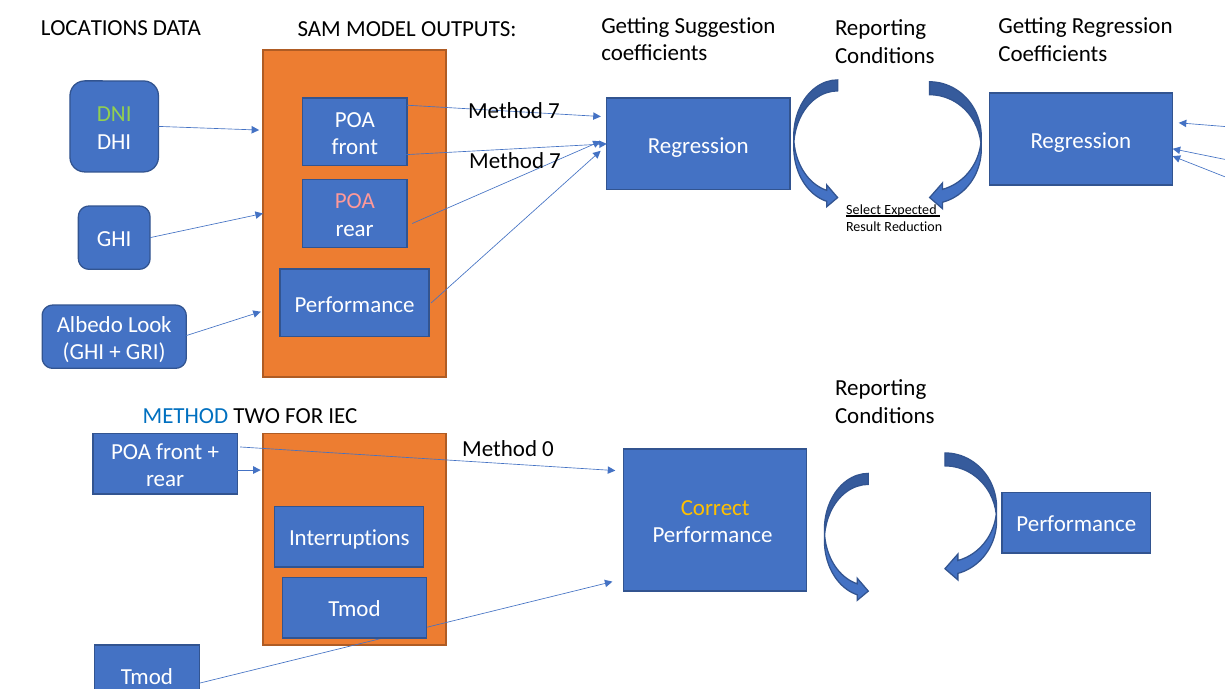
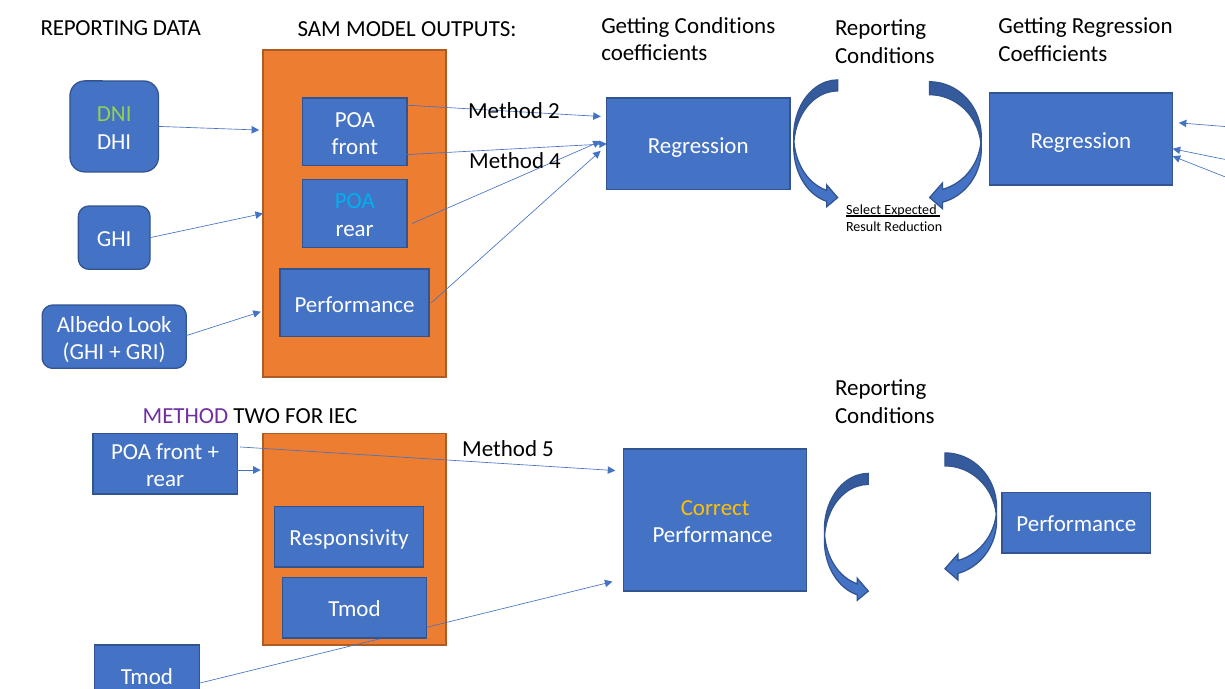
Getting Suggestion: Suggestion -> Conditions
LOCATIONS at (94, 28): LOCATIONS -> REPORTING
7 at (554, 111): 7 -> 2
7 at (555, 161): 7 -> 4
POA at (355, 201) colour: pink -> light blue
METHOD at (185, 416) colour: blue -> purple
0: 0 -> 5
Interruptions: Interruptions -> Responsivity
